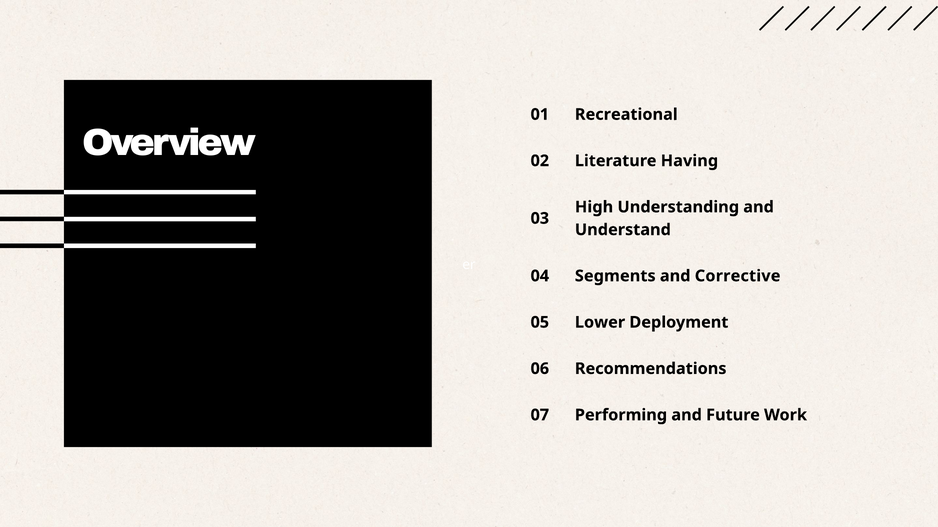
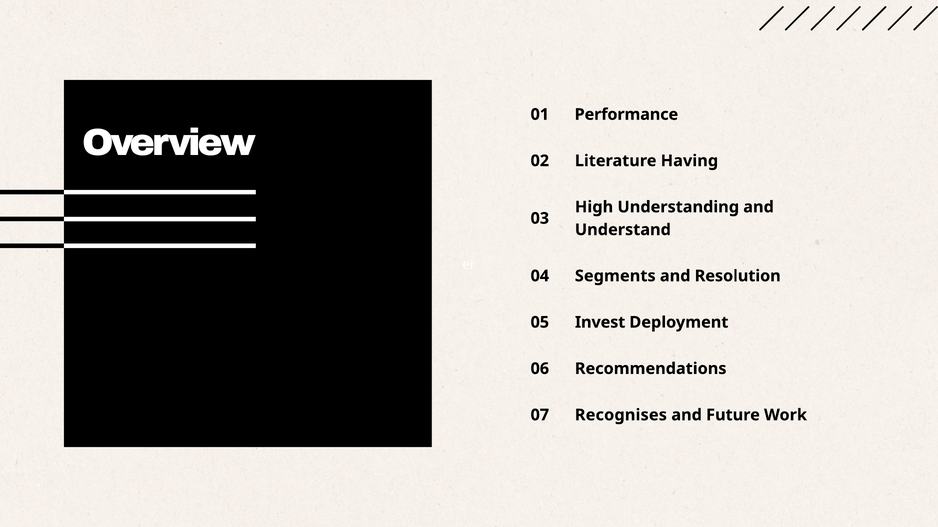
Recreational: Recreational -> Performance
Corrective: Corrective -> Resolution
Lower: Lower -> Invest
Performing: Performing -> Recognises
